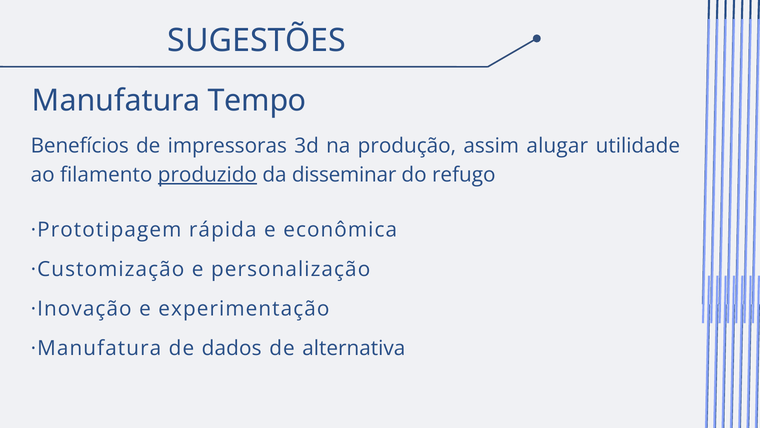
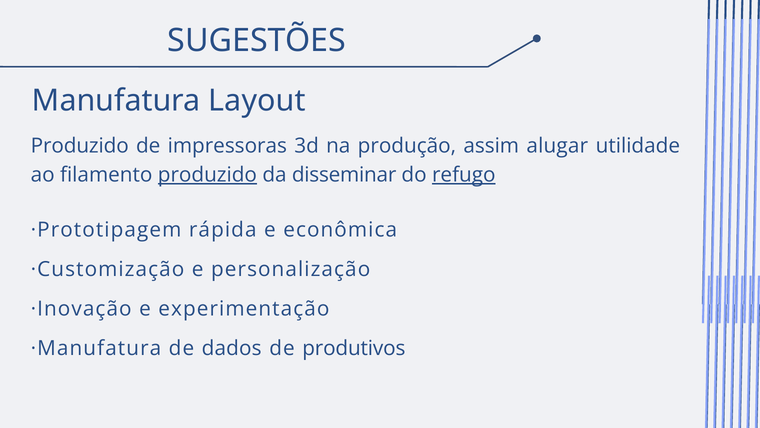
Tempo: Tempo -> Layout
Benefícios at (80, 146): Benefícios -> Produzido
refugo underline: none -> present
alternativa: alternativa -> produtivos
